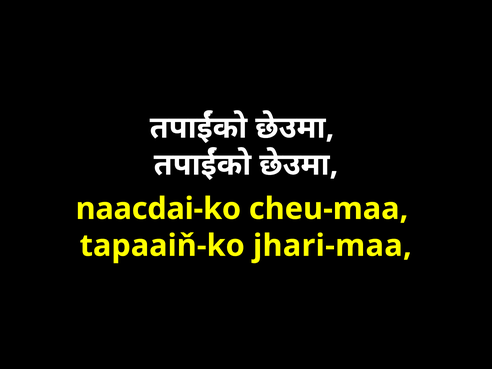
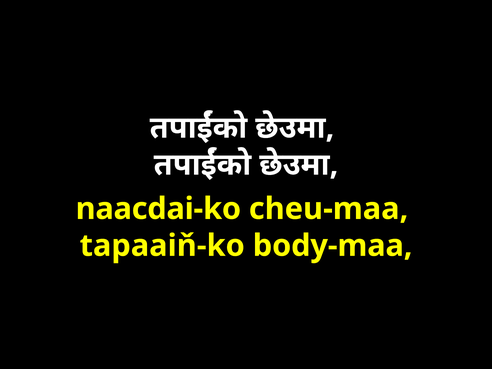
jhari-maa: jhari-maa -> body-maa
